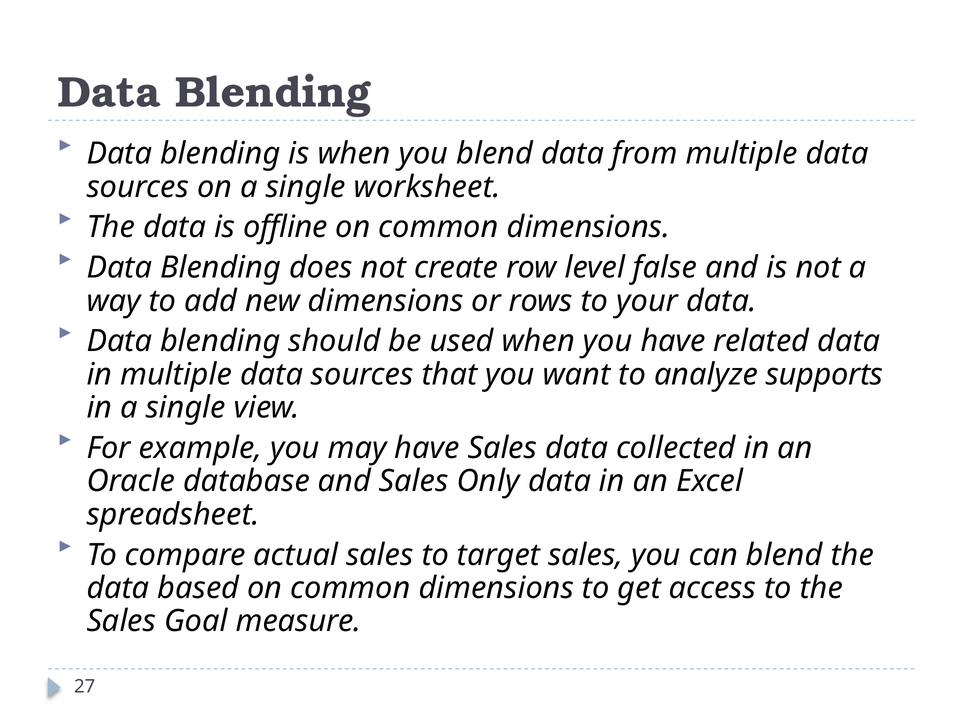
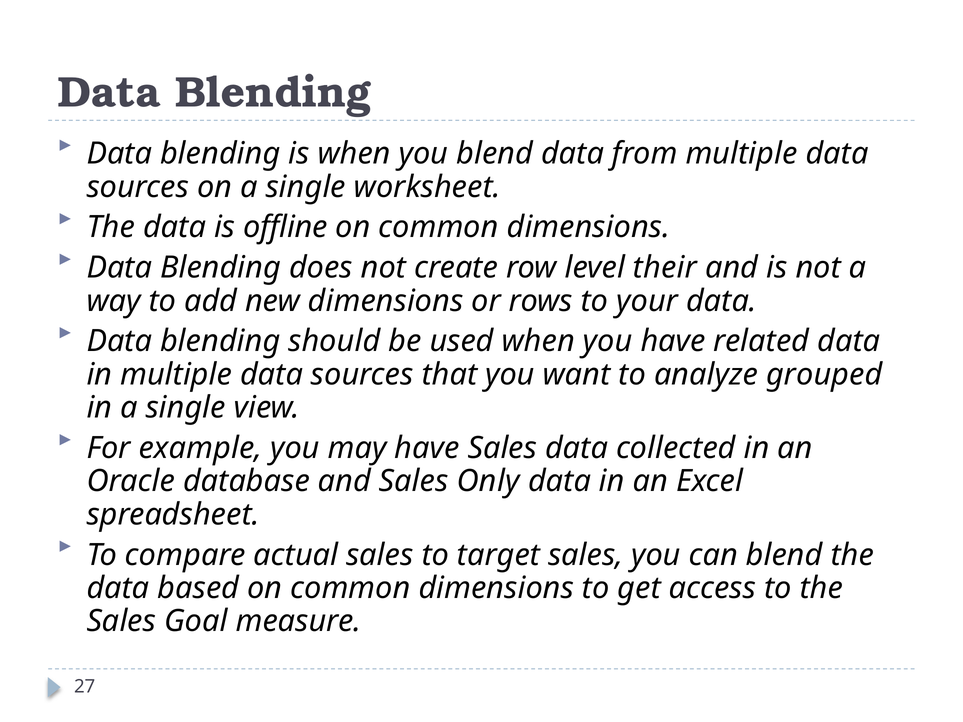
false: false -> their
supports: supports -> grouped
